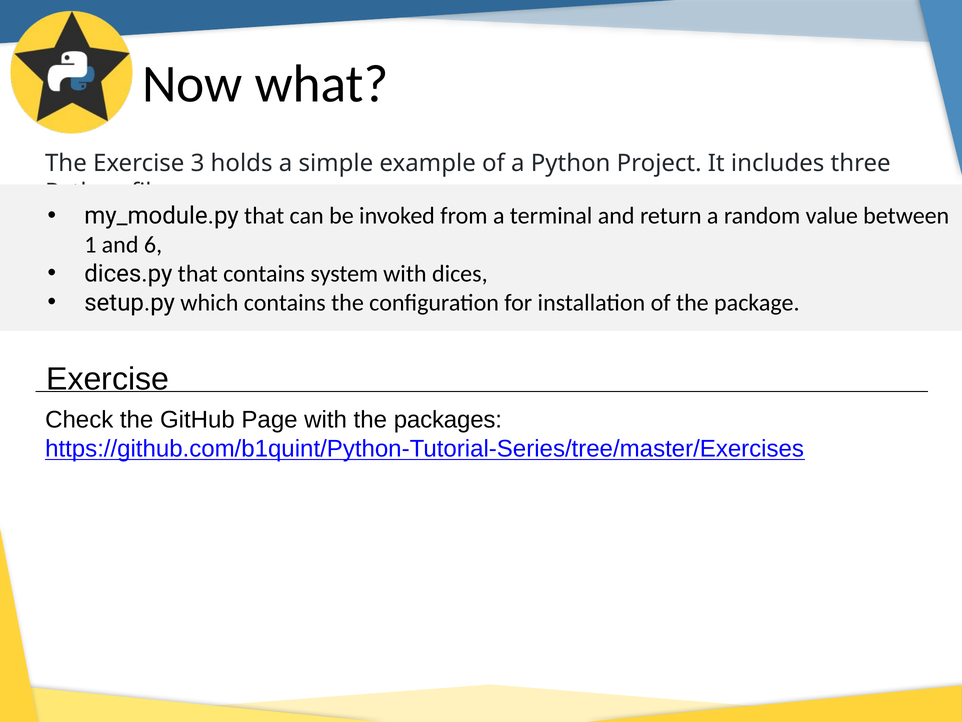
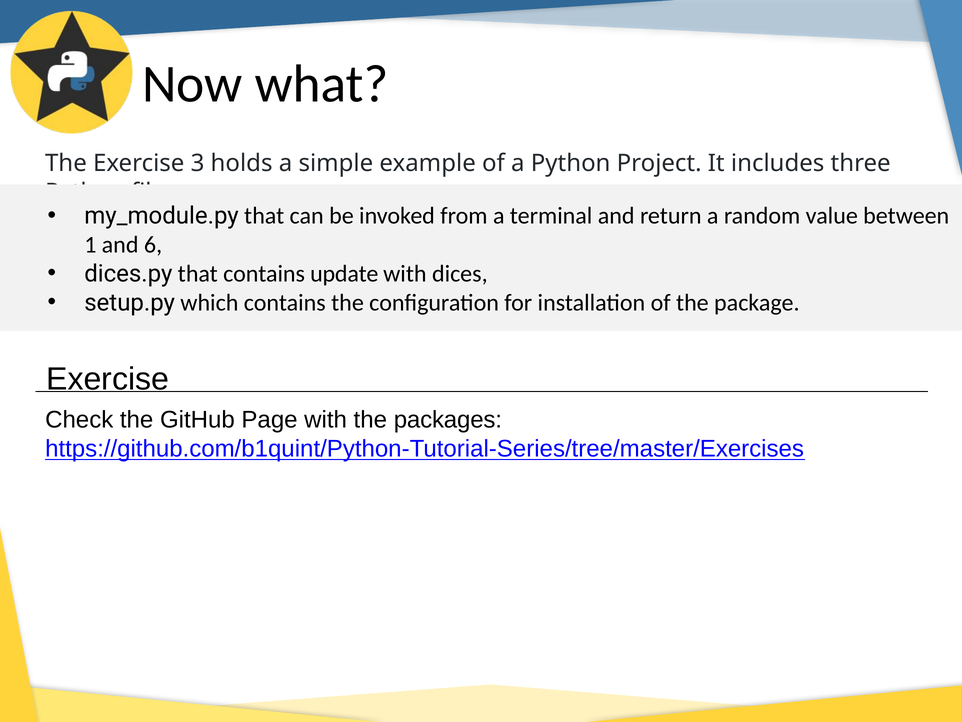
system: system -> update
